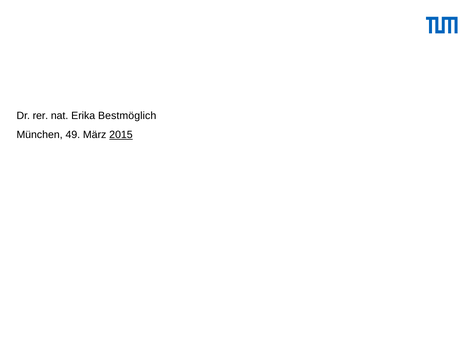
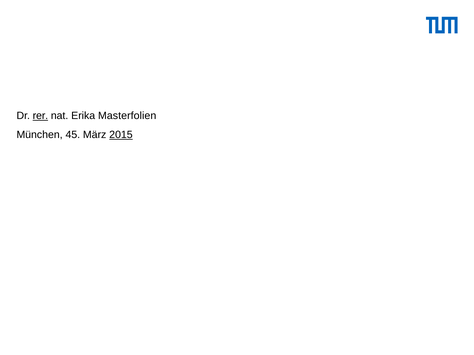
rer underline: none -> present
Bestmöglich: Bestmöglich -> Masterfolien
49: 49 -> 45
